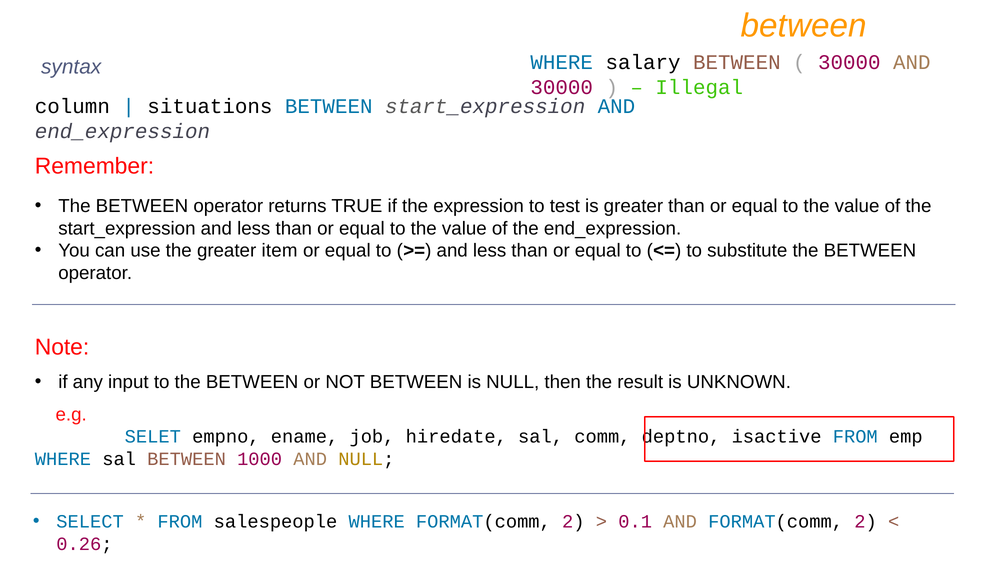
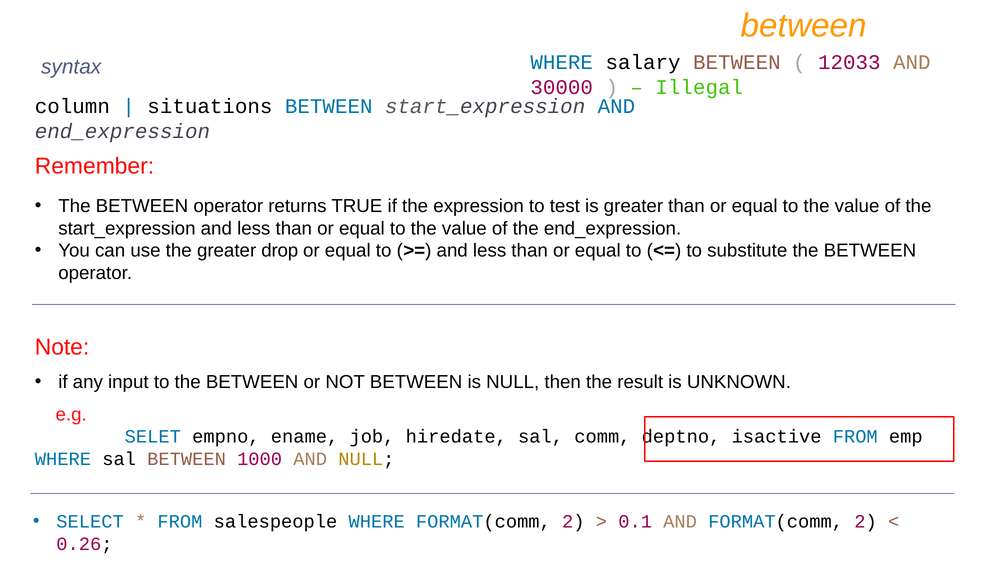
30000 at (849, 62): 30000 -> 12033
item: item -> drop
